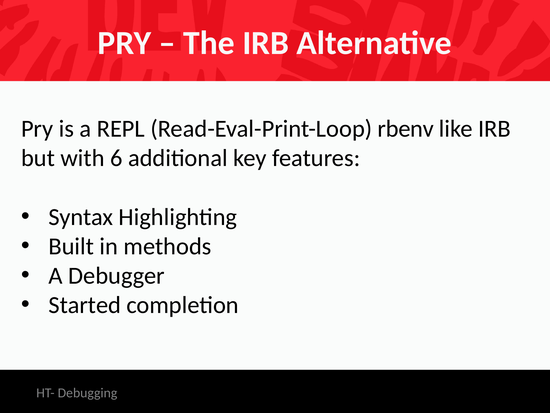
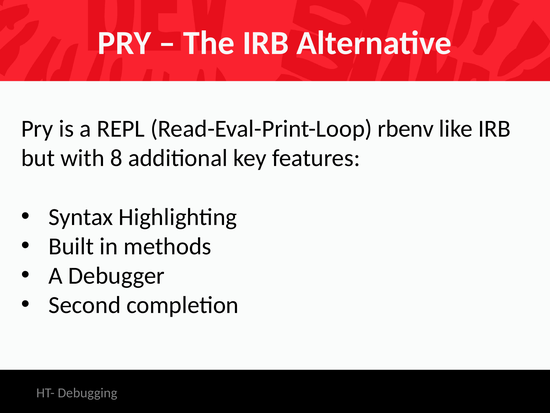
6: 6 -> 8
Started: Started -> Second
